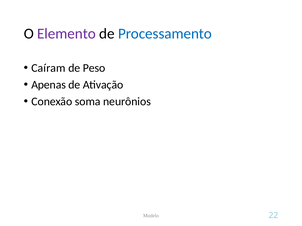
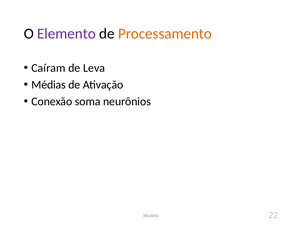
Processamento colour: blue -> orange
Peso: Peso -> Leva
Apenas: Apenas -> Médias
